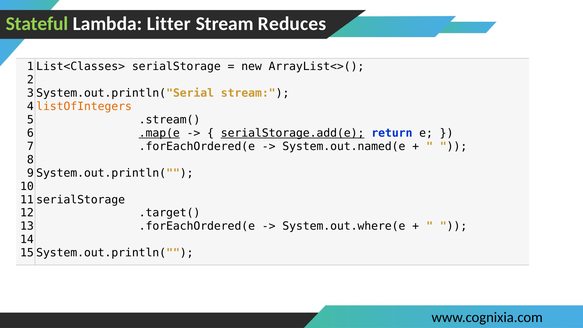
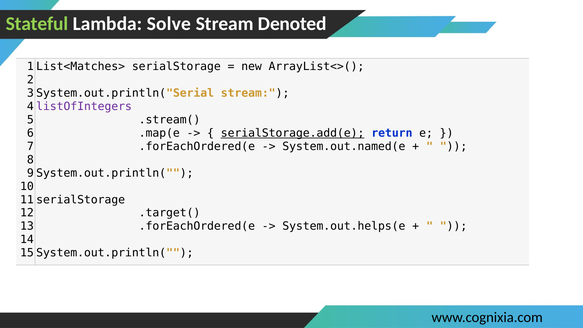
Litter: Litter -> Solve
Reduces: Reduces -> Denoted
List<Classes>: List<Classes> -> List<Matches>
listOfIntegers colour: orange -> purple
.map(e underline: present -> none
System.out.where(e: System.out.where(e -> System.out.helps(e
